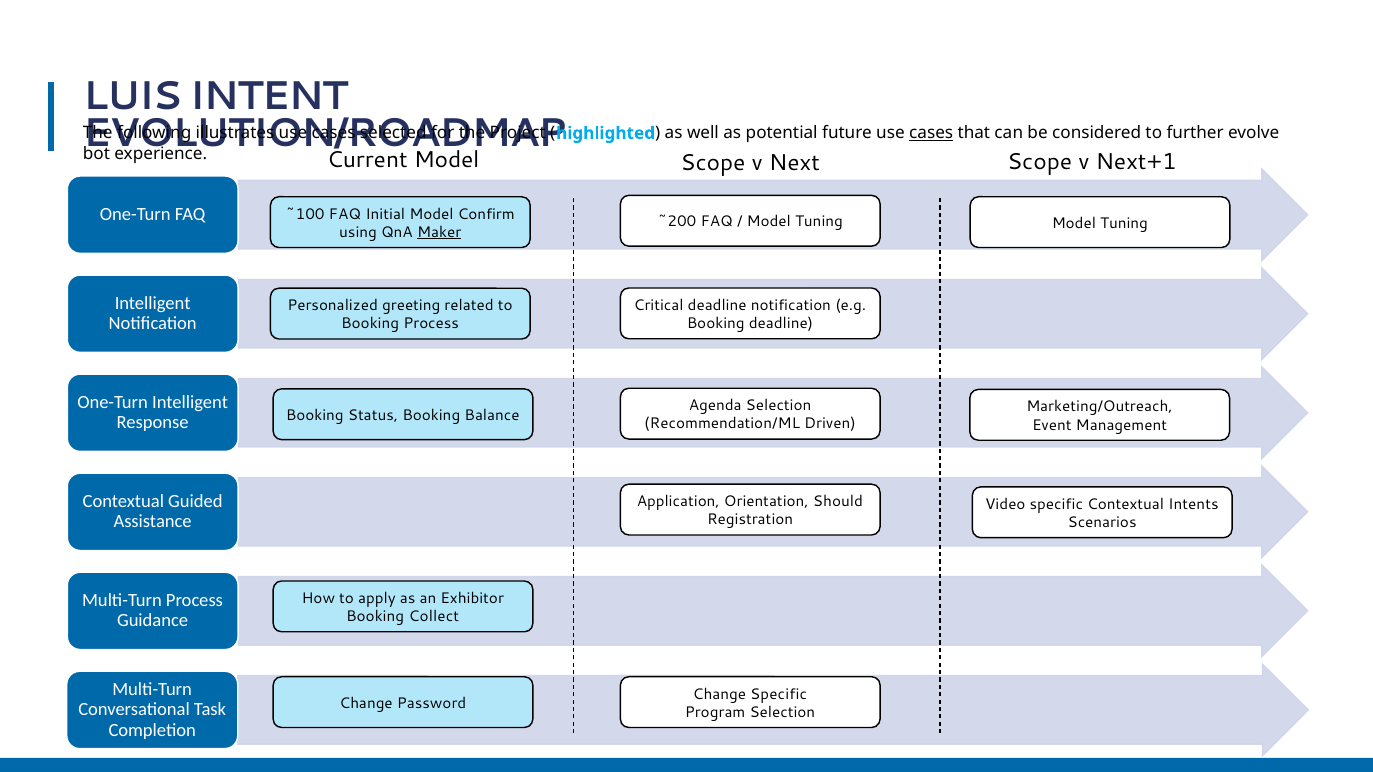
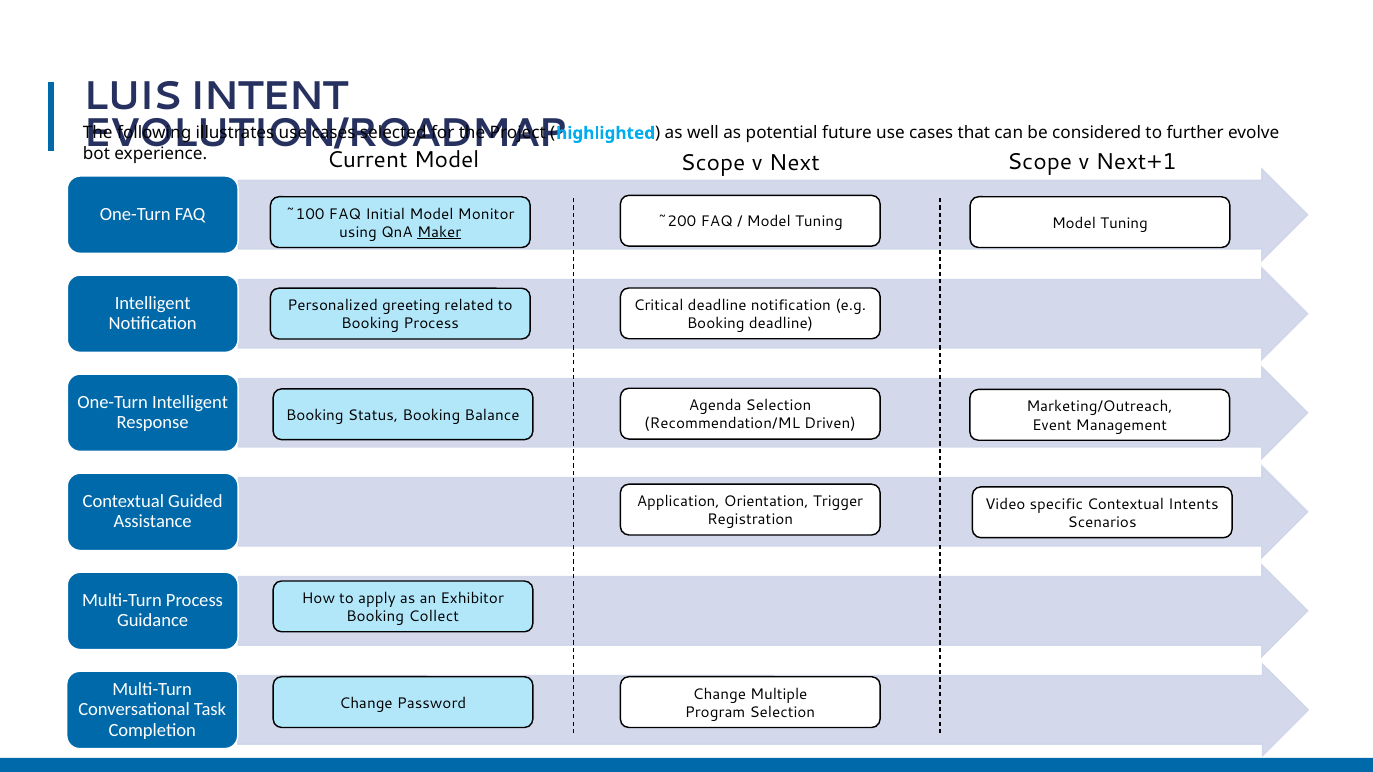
cases at (931, 133) underline: present -> none
Confirm: Confirm -> Monitor
Should: Should -> Trigger
Change Specific: Specific -> Multiple
